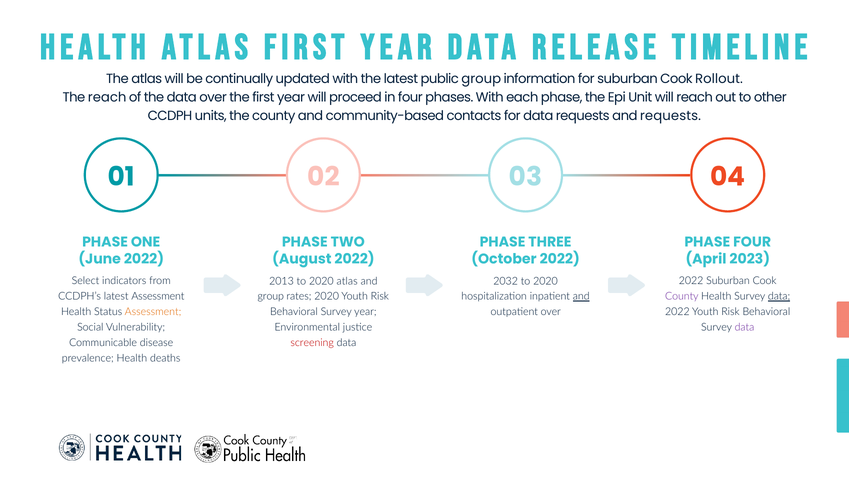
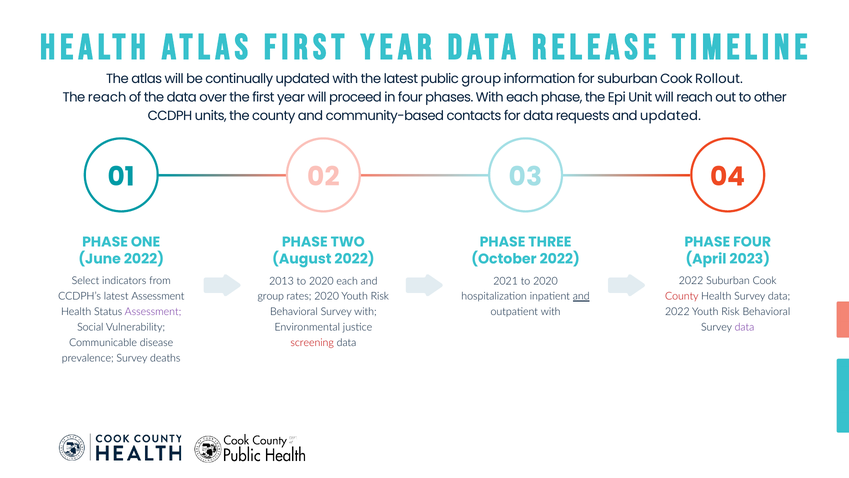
and requests: requests -> updated
2020 atlas: atlas -> each
2032: 2032 -> 2021
County at (682, 296) colour: purple -> red
data at (779, 296) underline: present -> none
Assessment at (153, 312) colour: orange -> purple
Survey year: year -> with
outpatient over: over -> with
prevalence Health: Health -> Survey
